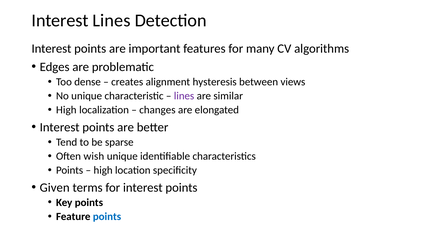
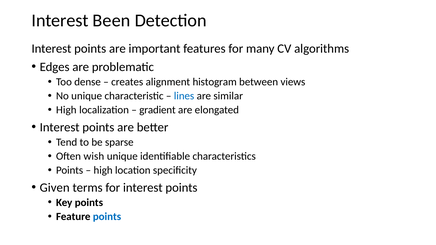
Interest Lines: Lines -> Been
hysteresis: hysteresis -> histogram
lines at (184, 96) colour: purple -> blue
changes: changes -> gradient
